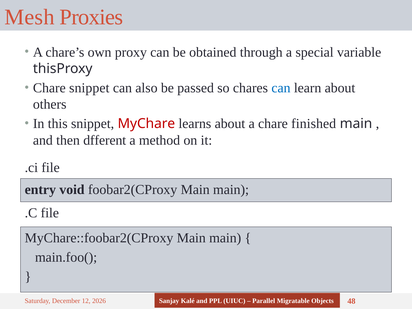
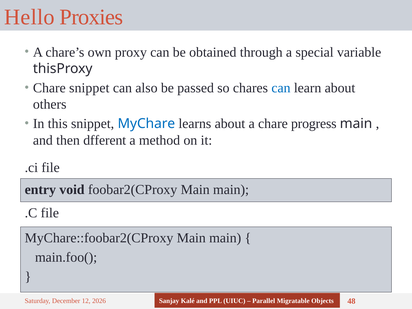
Mesh: Mesh -> Hello
MyChare colour: red -> blue
finished: finished -> progress
